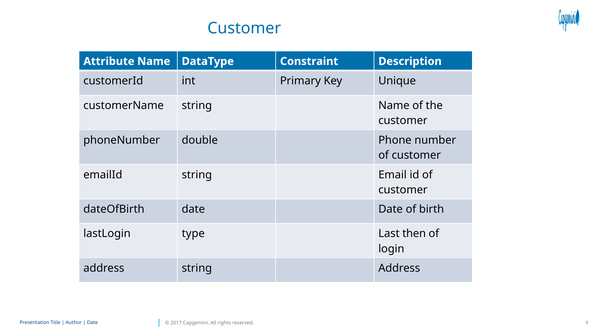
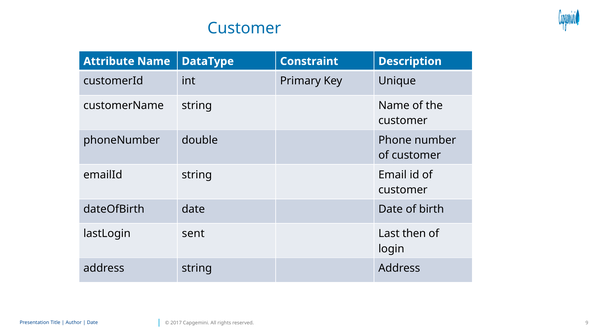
type: type -> sent
